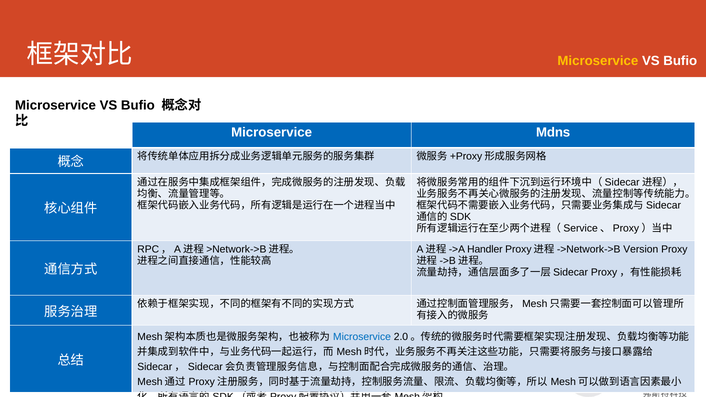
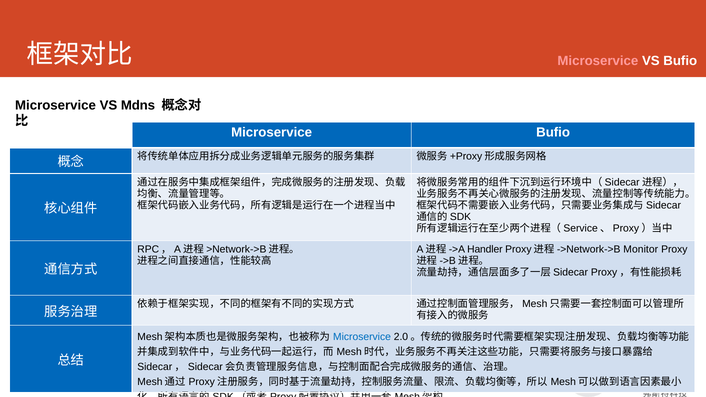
Microservice at (598, 61) colour: yellow -> pink
Bufio at (138, 105): Bufio -> Mdns
Microservice Mdns: Mdns -> Bufio
Version: Version -> Monitor
